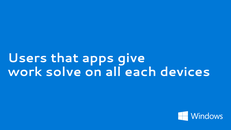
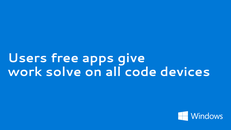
that: that -> free
each: each -> code
